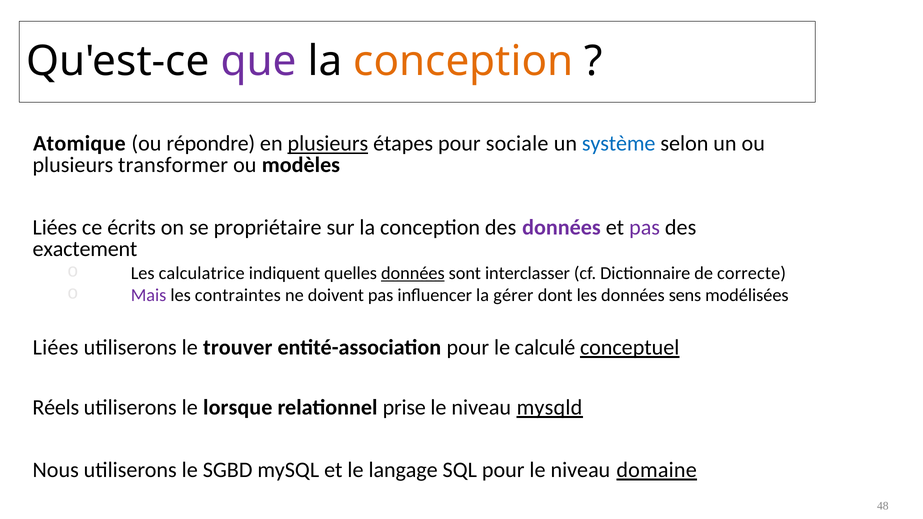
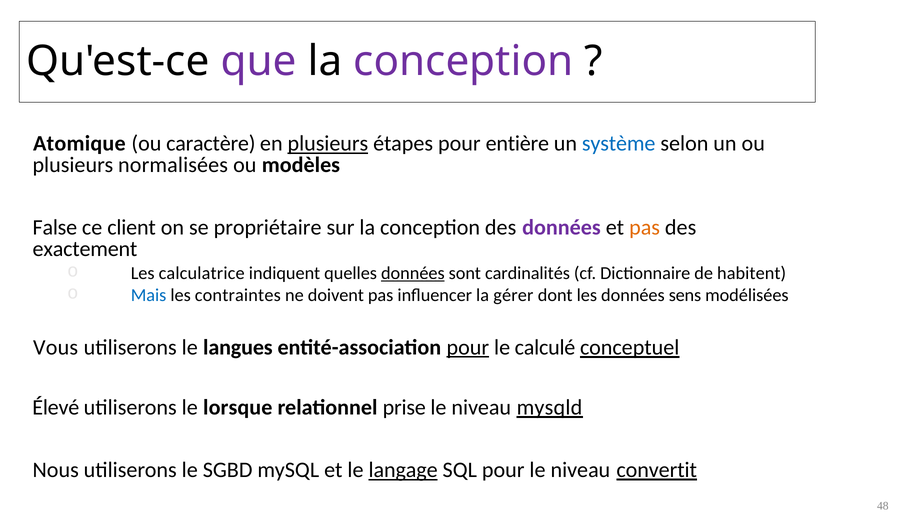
conception at (463, 62) colour: orange -> purple
répondre: répondre -> caractère
sociale: sociale -> entière
transformer: transformer -> normalisées
Liées at (55, 228): Liées -> False
écrits: écrits -> client
pas at (645, 228) colour: purple -> orange
interclasser: interclasser -> cardinalités
correcte: correcte -> habitent
Mais colour: purple -> blue
Liées at (56, 347): Liées -> Vous
trouver: trouver -> langues
pour at (468, 347) underline: none -> present
Réels: Réels -> Élevé
langage underline: none -> present
domaine: domaine -> convertit
